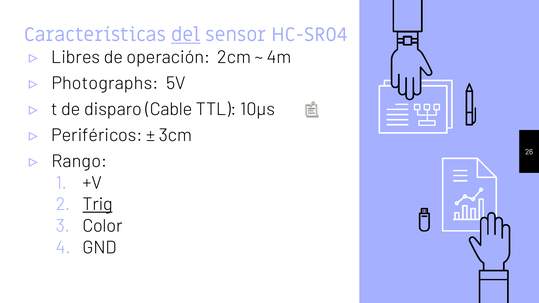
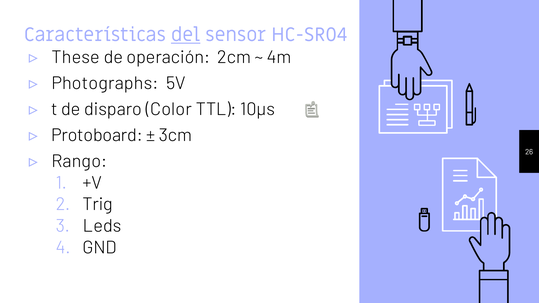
Libres: Libres -> These
Cable: Cable -> Color
Periféricos: Periféricos -> Protoboard
Trig underline: present -> none
Color: Color -> Leds
